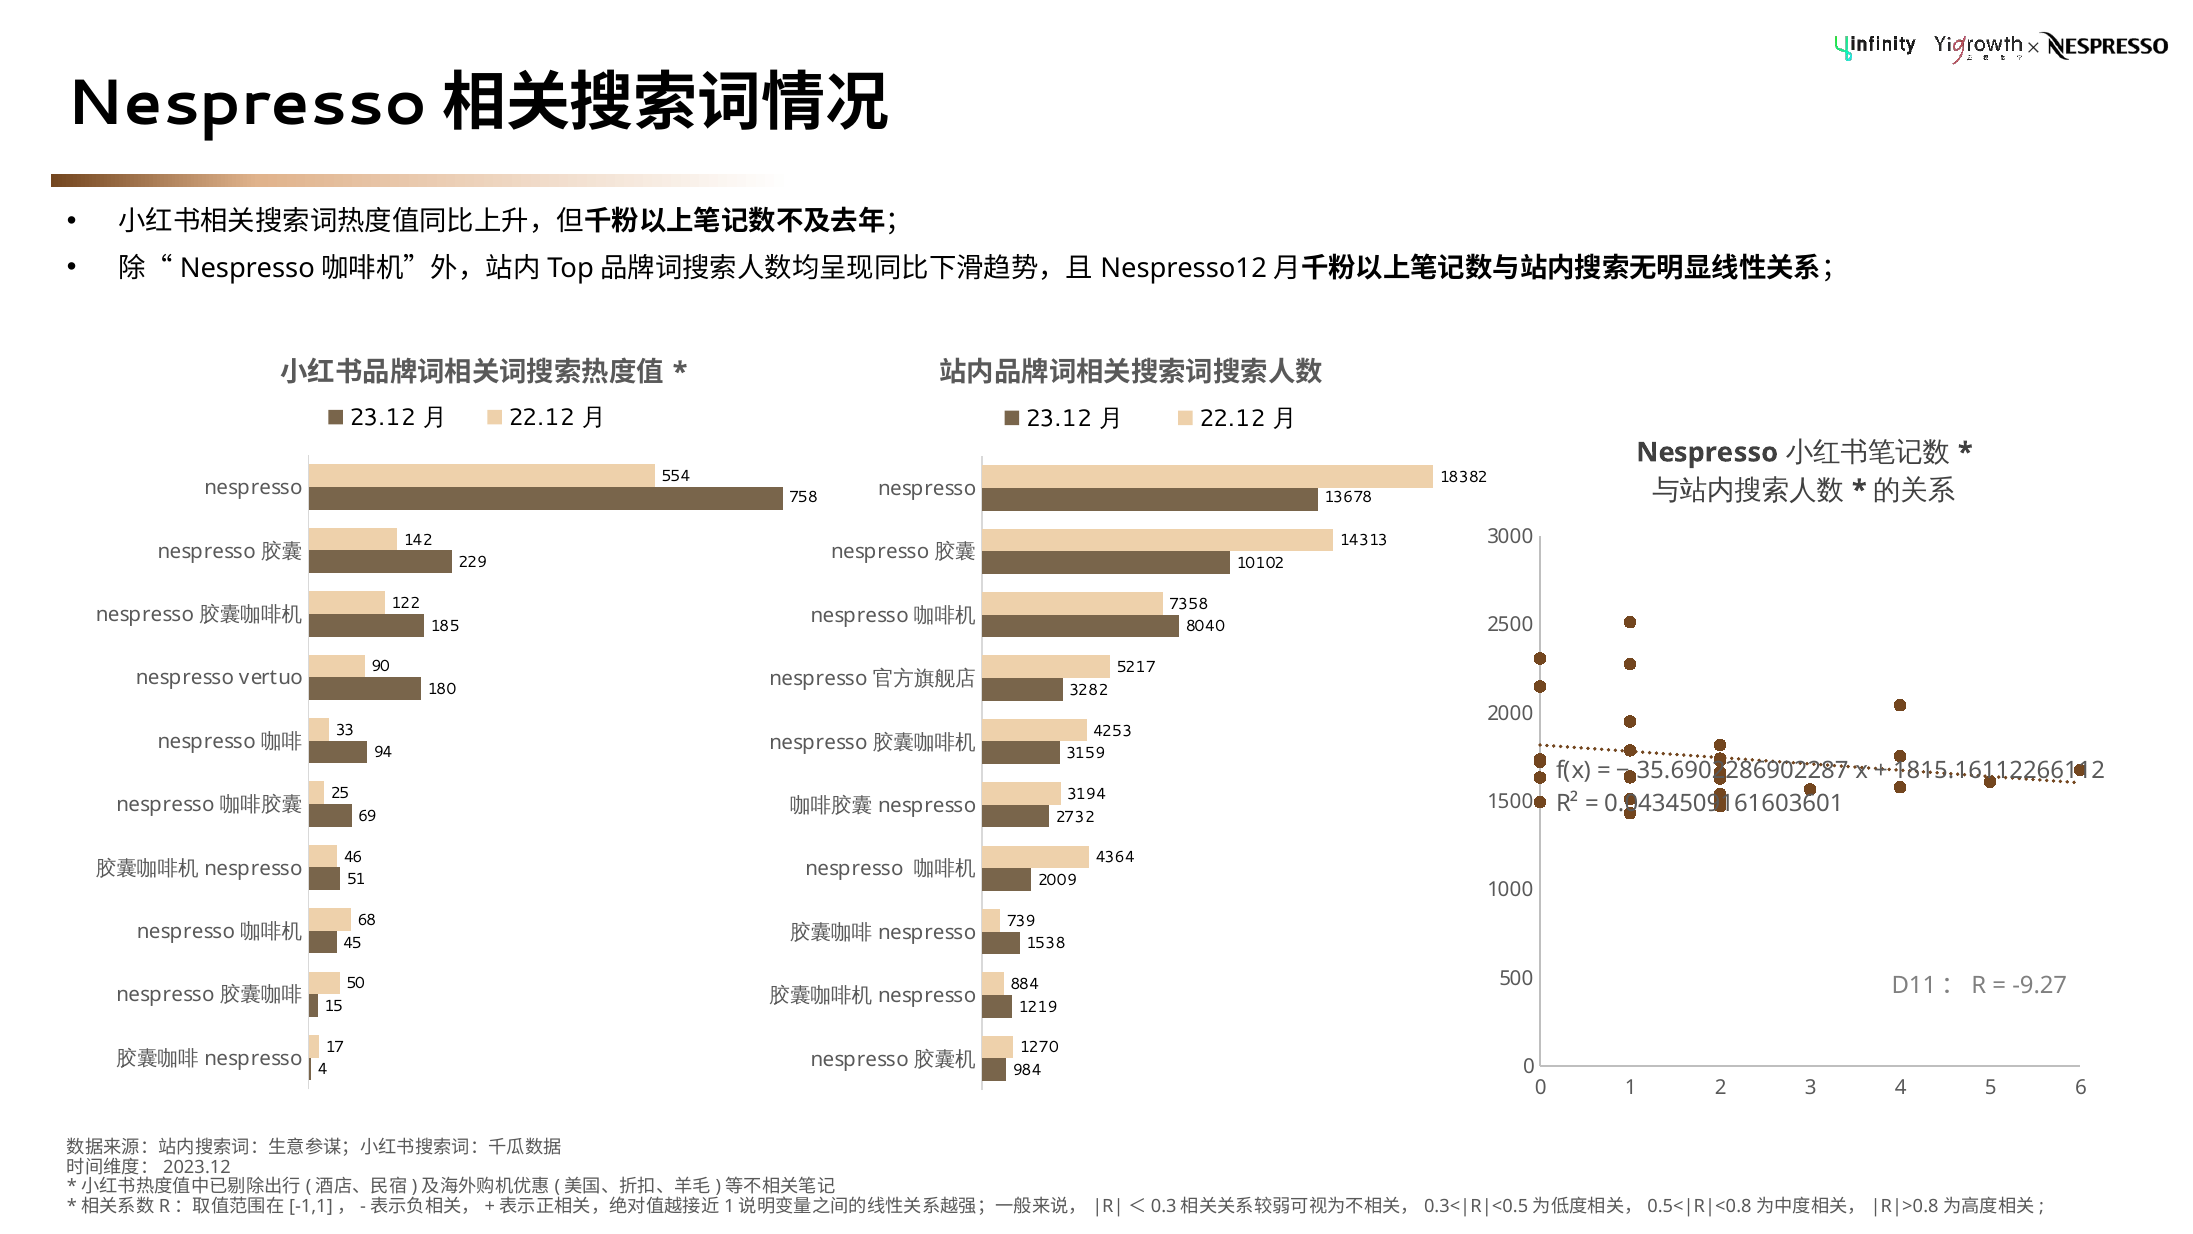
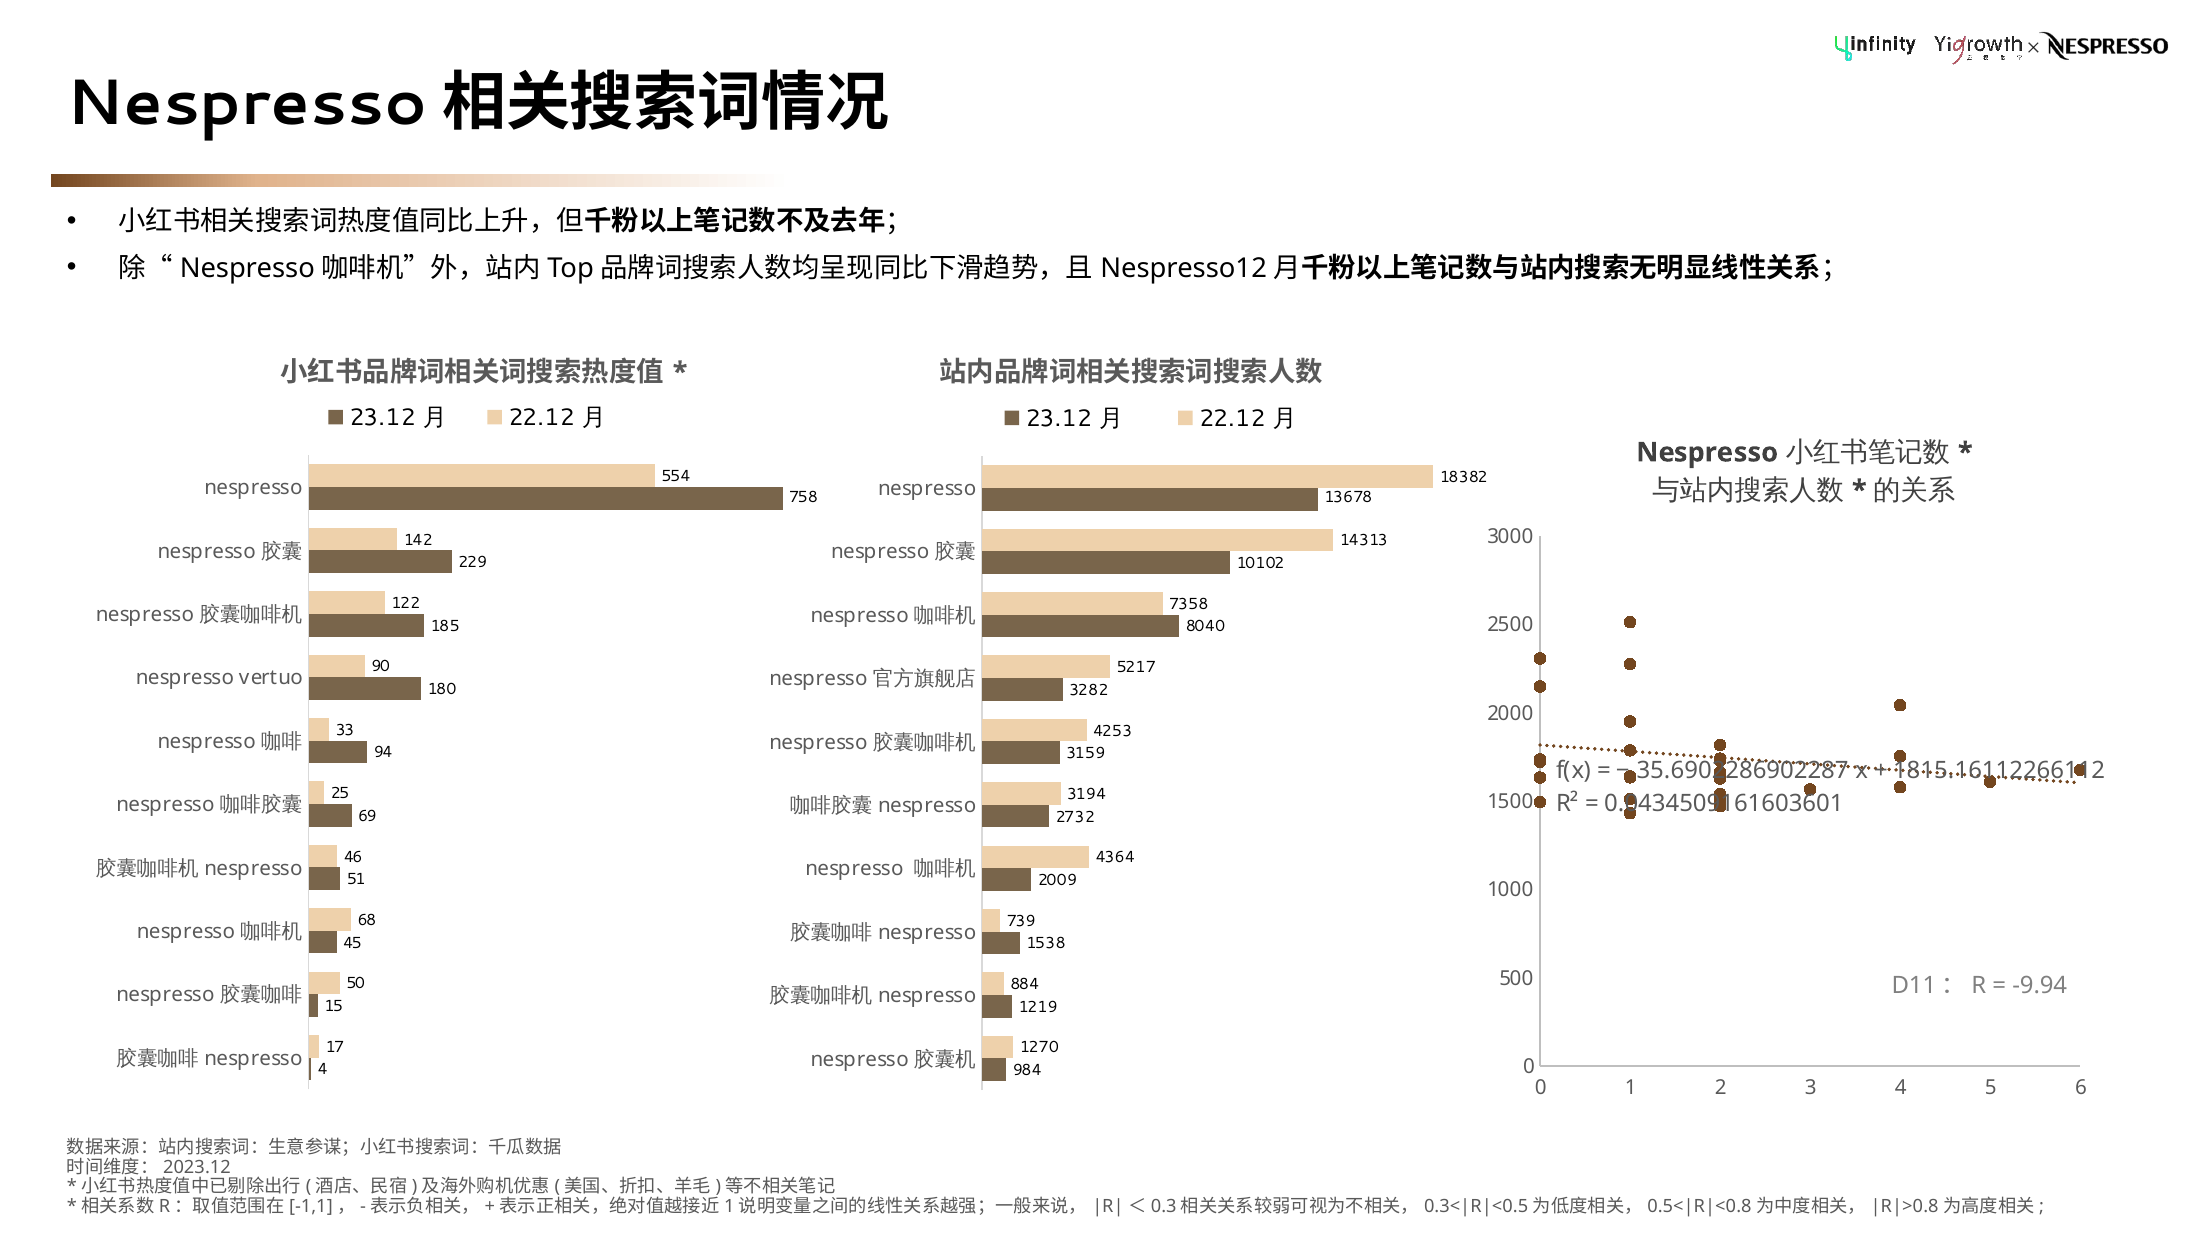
-9.27: -9.27 -> -9.94
